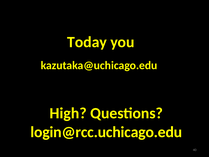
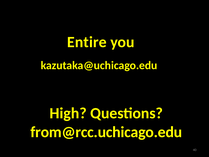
Today: Today -> Entire
login@rcc.uchicago.edu: login@rcc.uchicago.edu -> from@rcc.uchicago.edu
